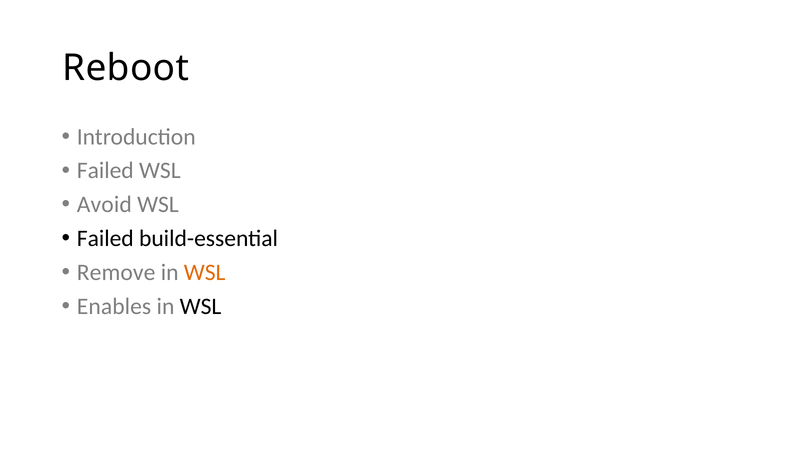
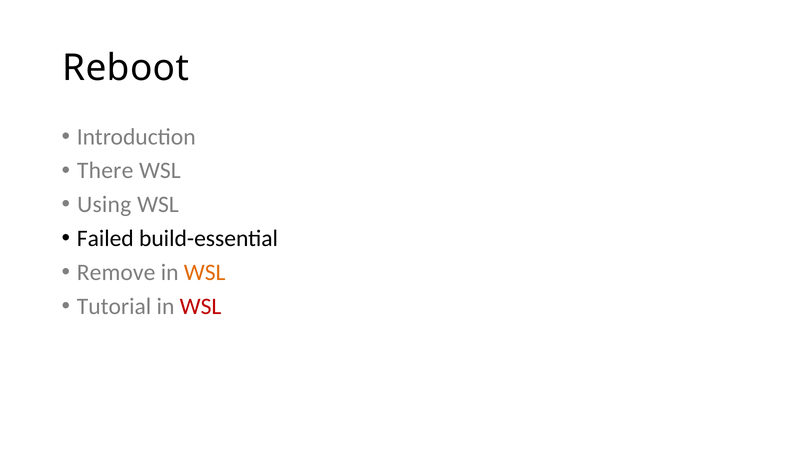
Failed at (105, 171): Failed -> There
Avoid: Avoid -> Using
Enables: Enables -> Tutorial
WSL at (201, 306) colour: black -> red
